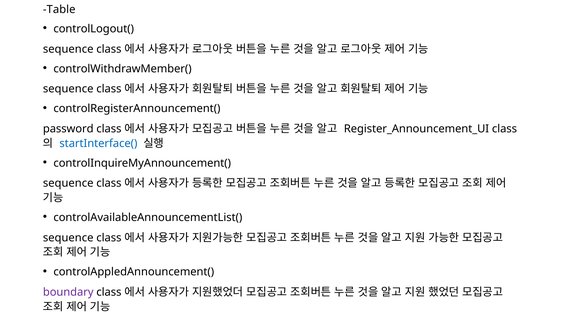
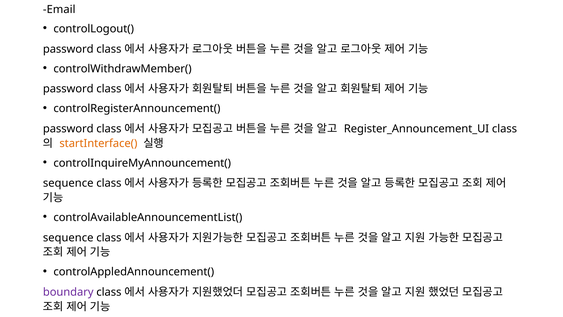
Table: Table -> Email
sequence at (68, 49): sequence -> password
sequence at (68, 89): sequence -> password
startInterface( colour: blue -> orange
